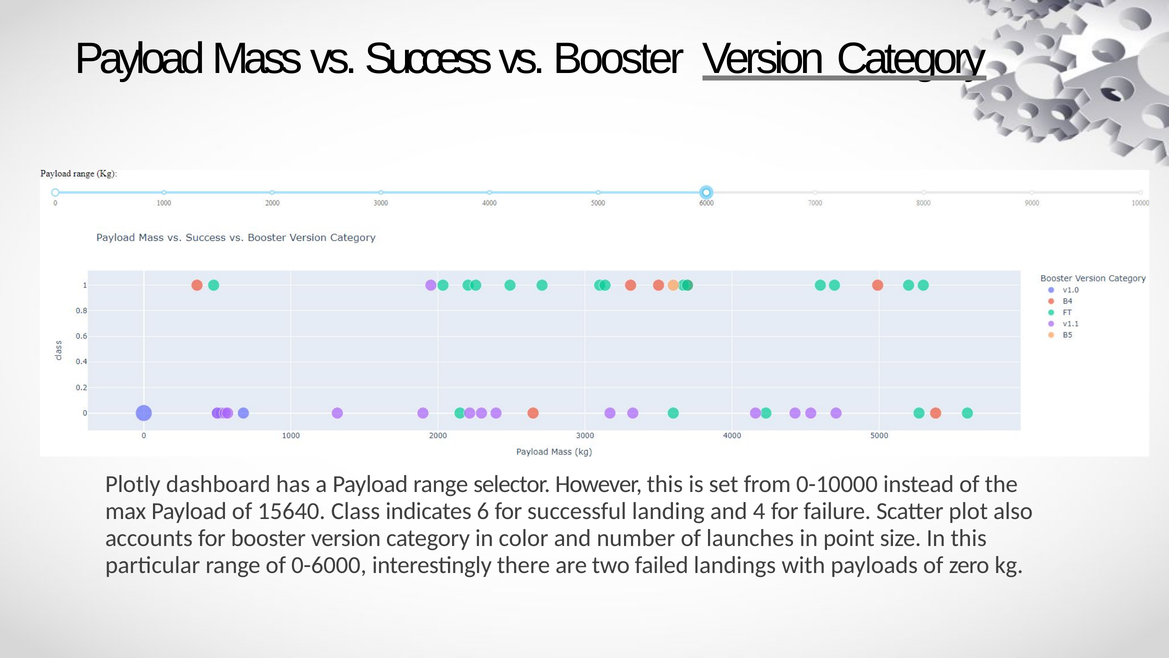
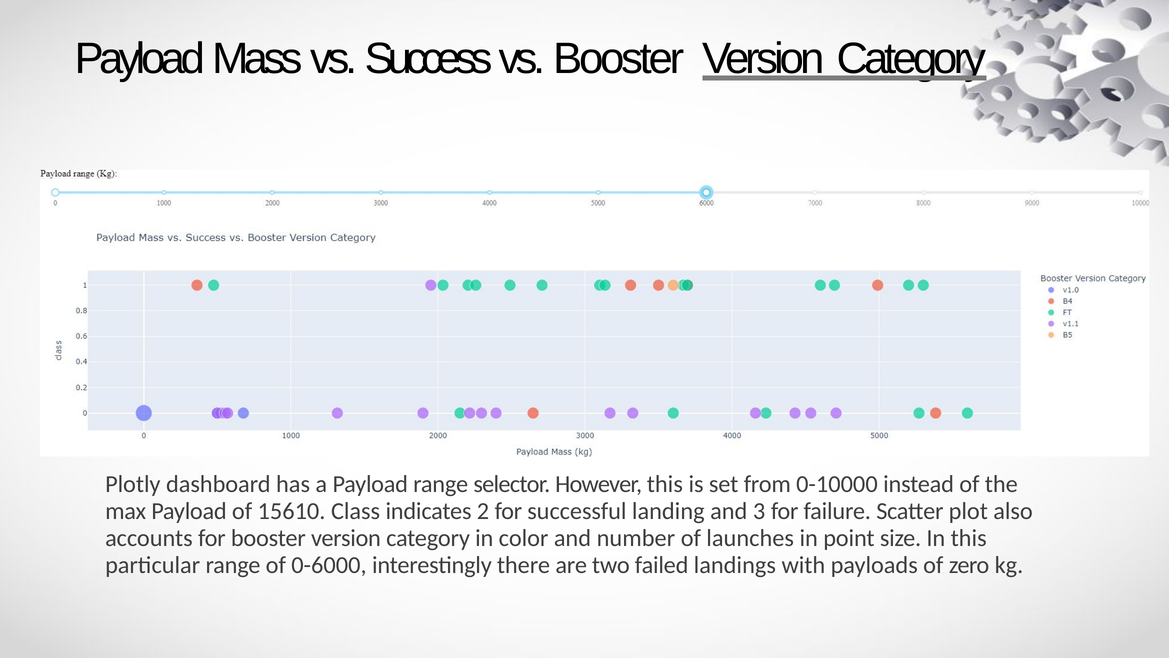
15640: 15640 -> 15610
6: 6 -> 2
4: 4 -> 3
